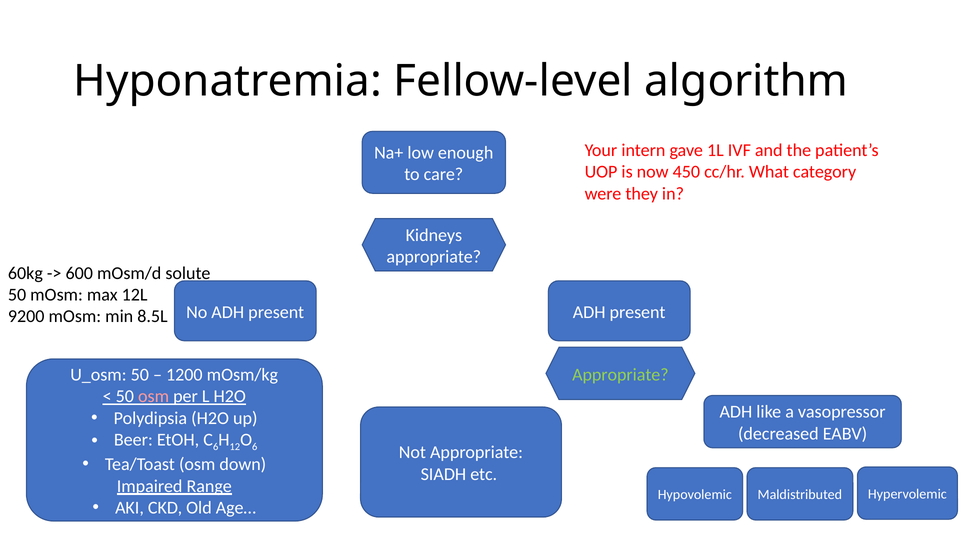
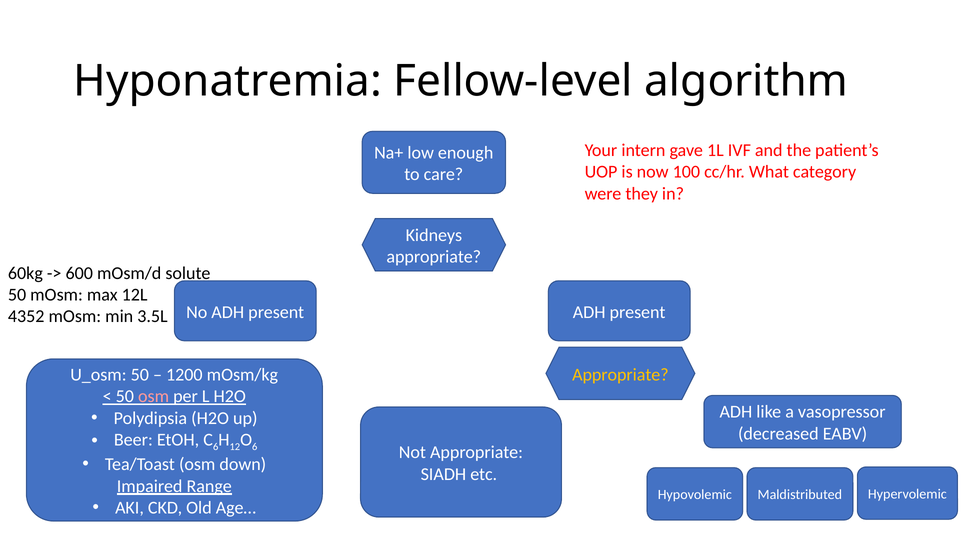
450: 450 -> 100
9200: 9200 -> 4352
8.5L: 8.5L -> 3.5L
Appropriate at (620, 374) colour: light green -> yellow
